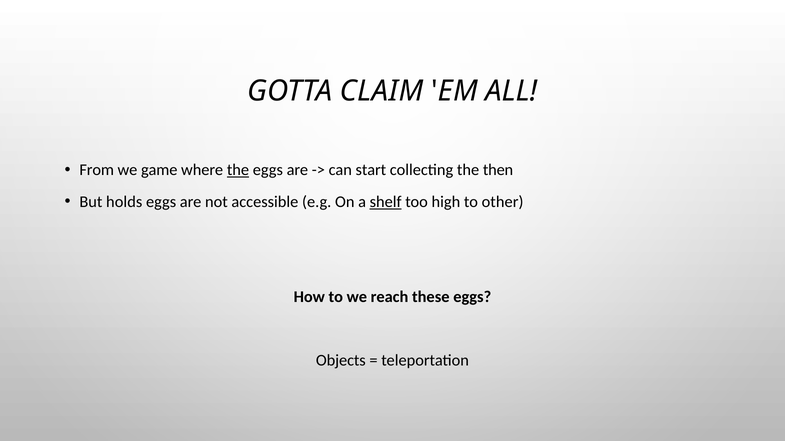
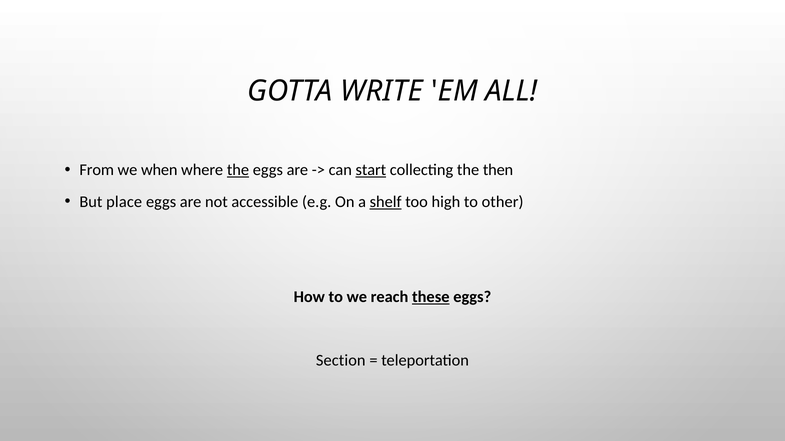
CLAIM: CLAIM -> WRITE
game: game -> when
start underline: none -> present
holds: holds -> place
these underline: none -> present
Objects: Objects -> Section
